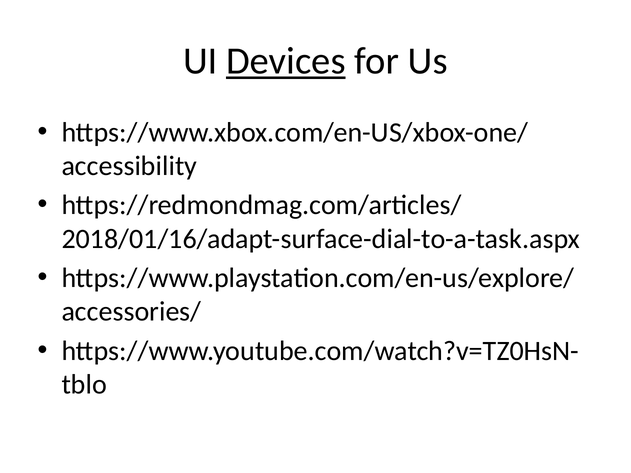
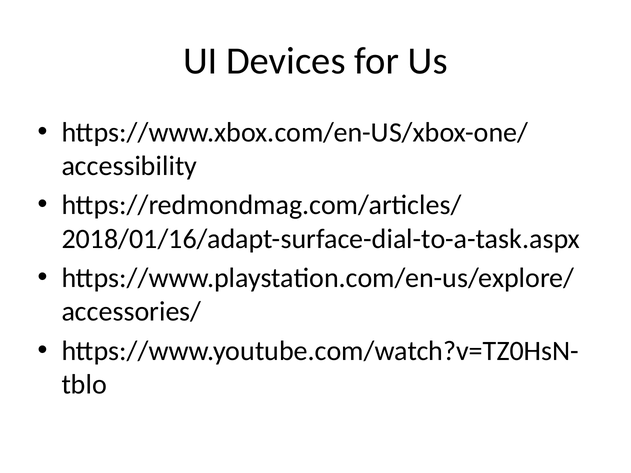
Devices underline: present -> none
